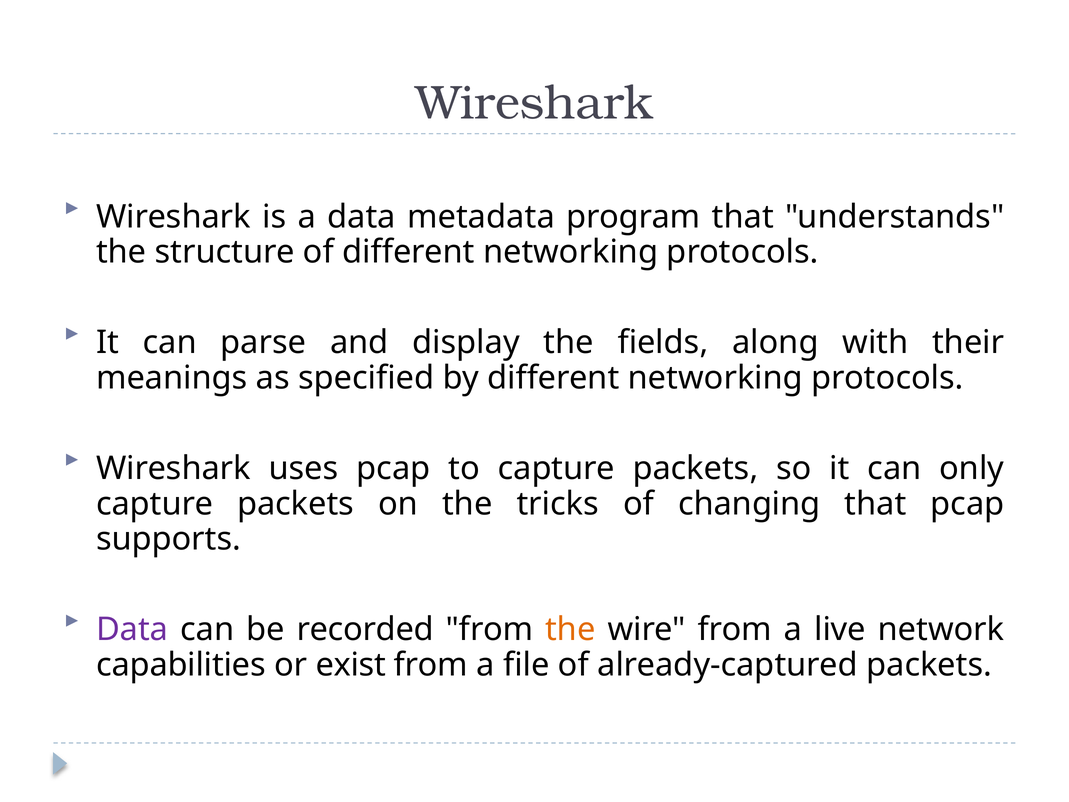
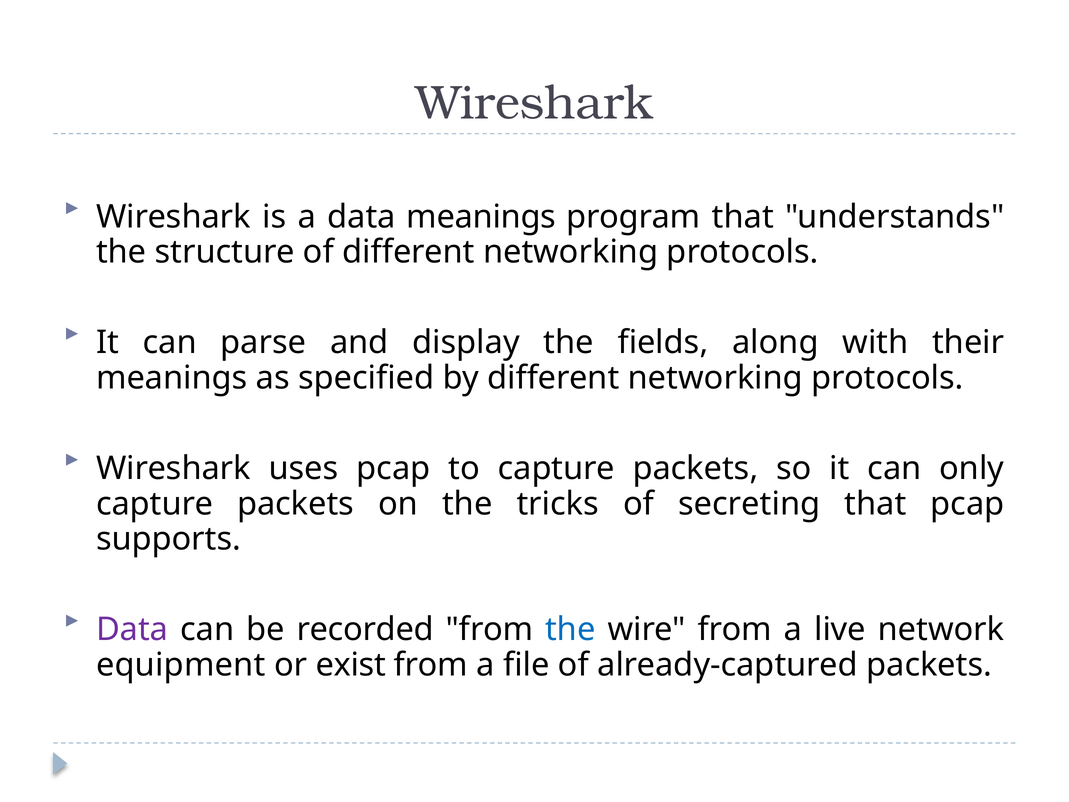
data metadata: metadata -> meanings
changing: changing -> secreting
the at (570, 629) colour: orange -> blue
capabilities: capabilities -> equipment
